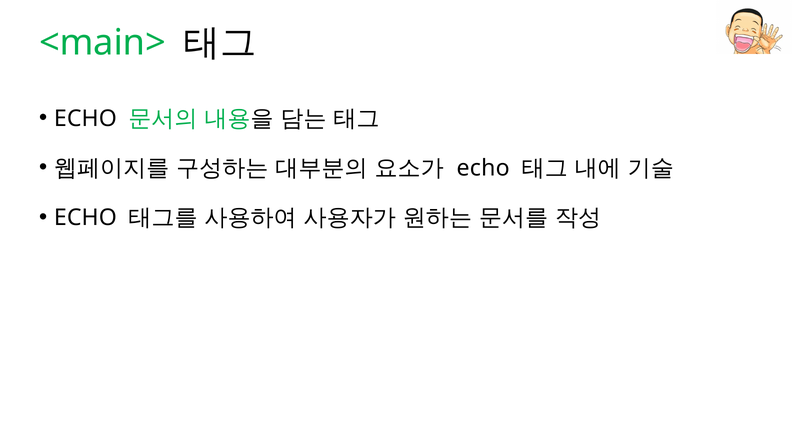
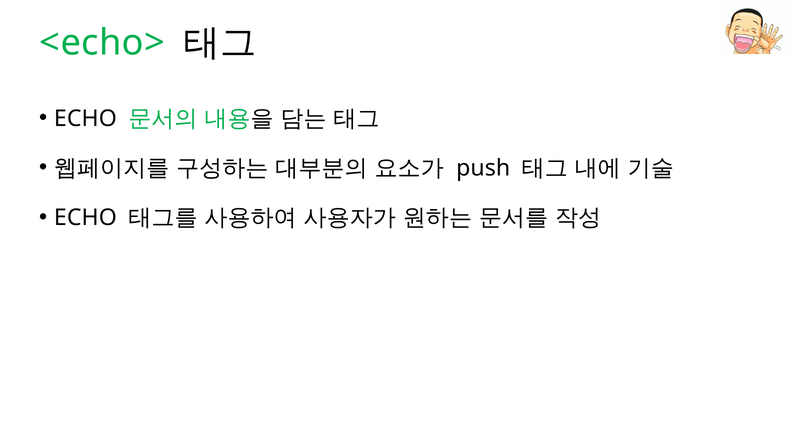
<main>: <main> -> <echo>
echo at (483, 168): echo -> push
